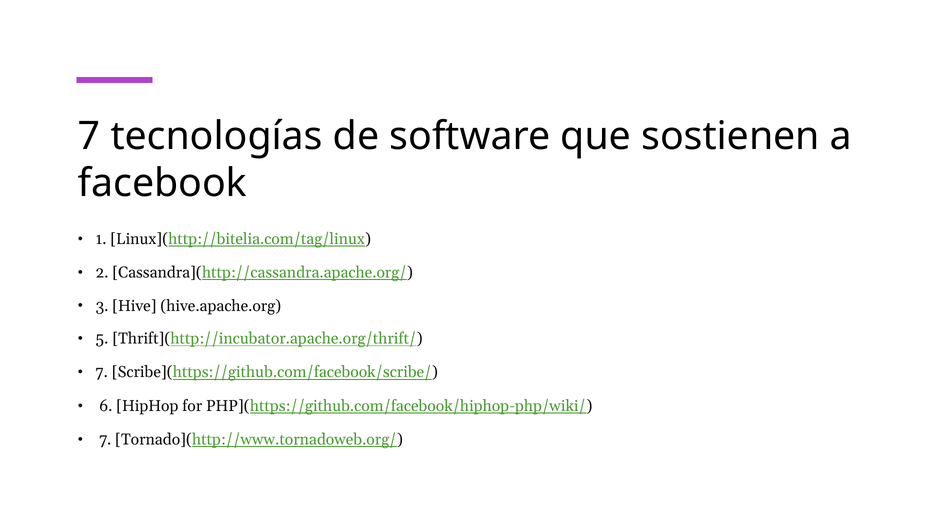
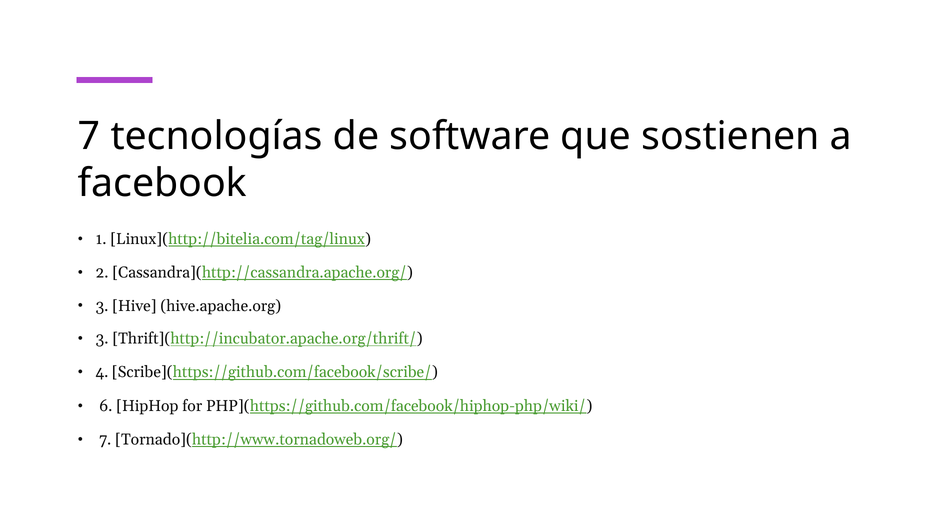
5 at (102, 339): 5 -> 3
7 at (102, 372): 7 -> 4
